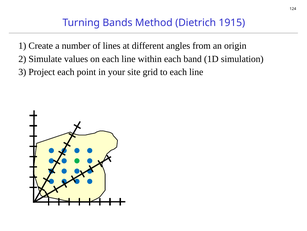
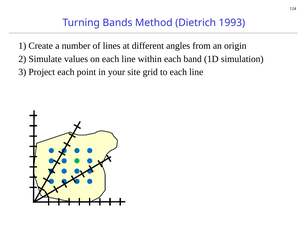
1915: 1915 -> 1993
